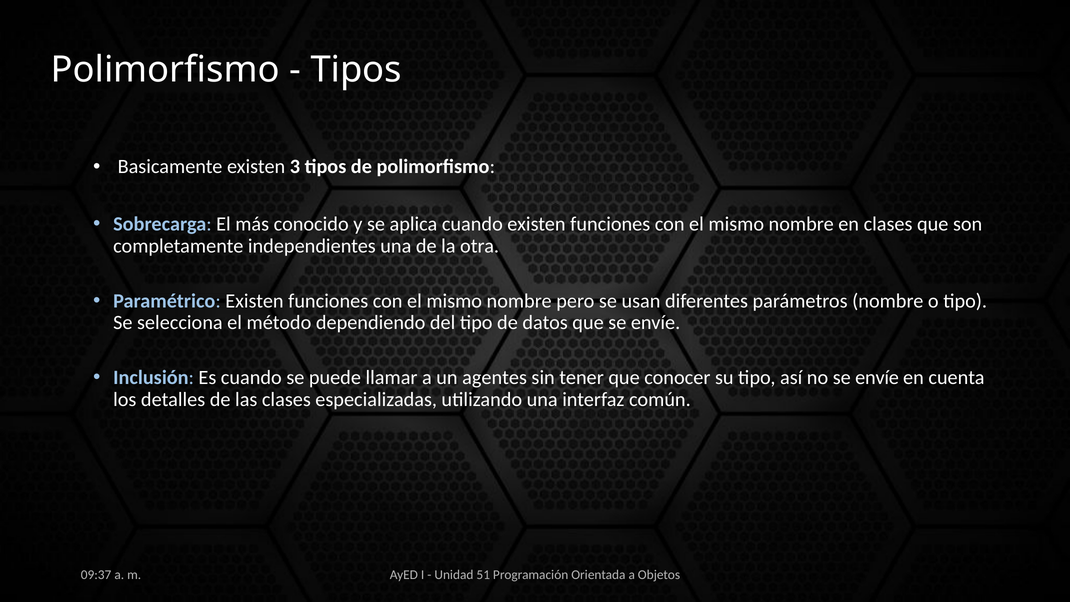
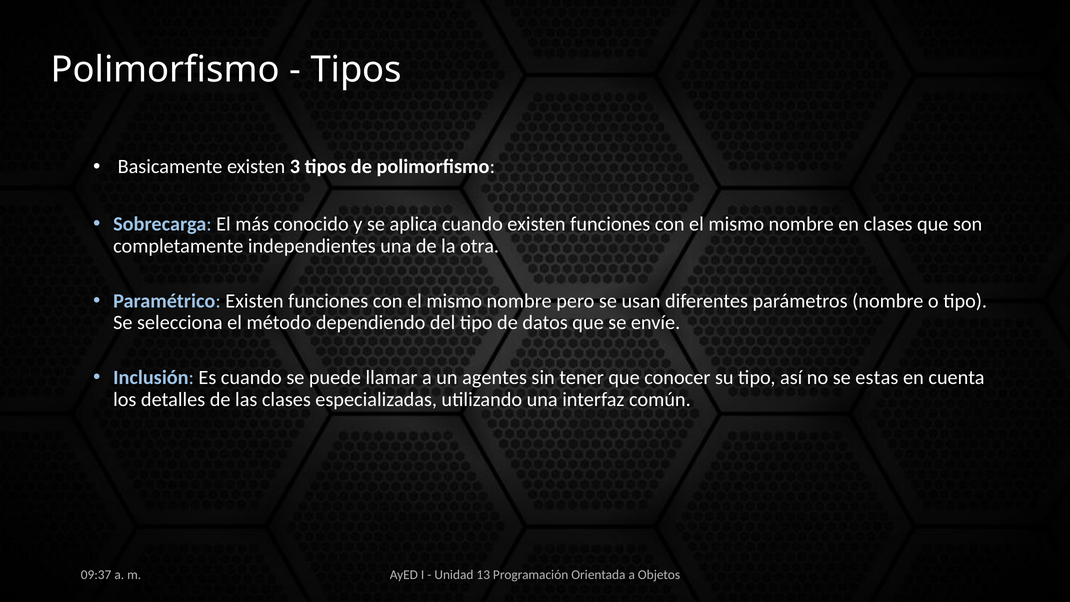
no se envíe: envíe -> estas
51: 51 -> 13
